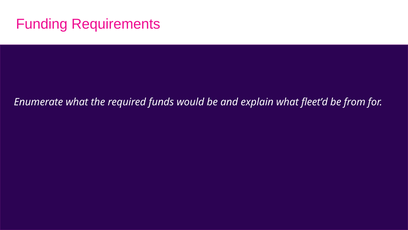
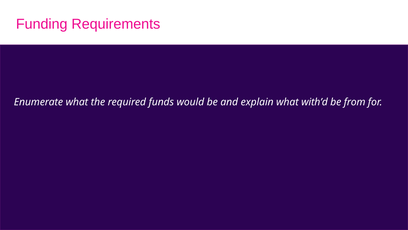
fleet’d: fleet’d -> with’d
